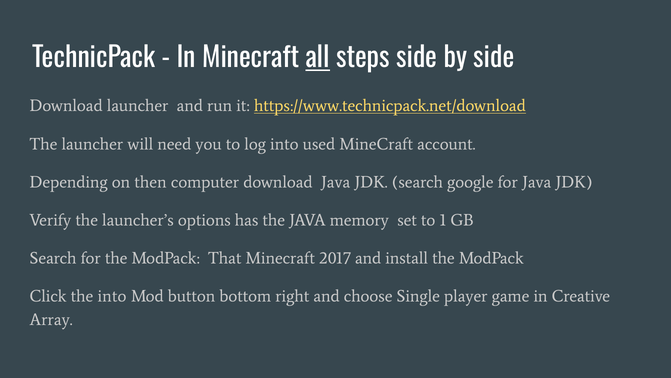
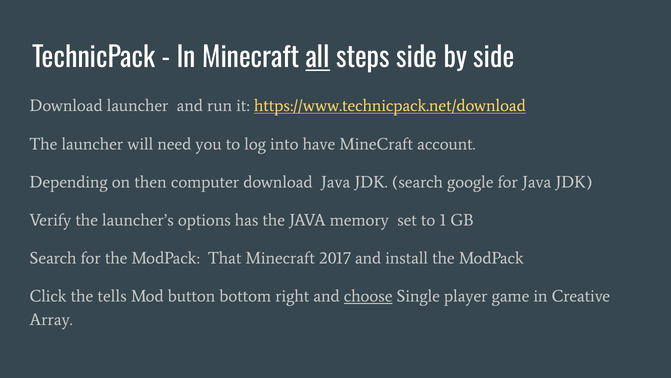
used: used -> have
the into: into -> tells
choose underline: none -> present
